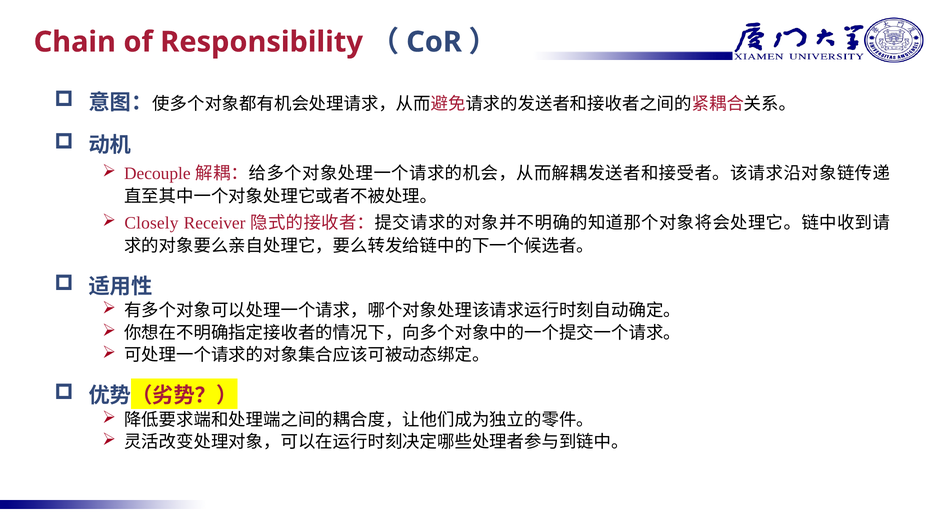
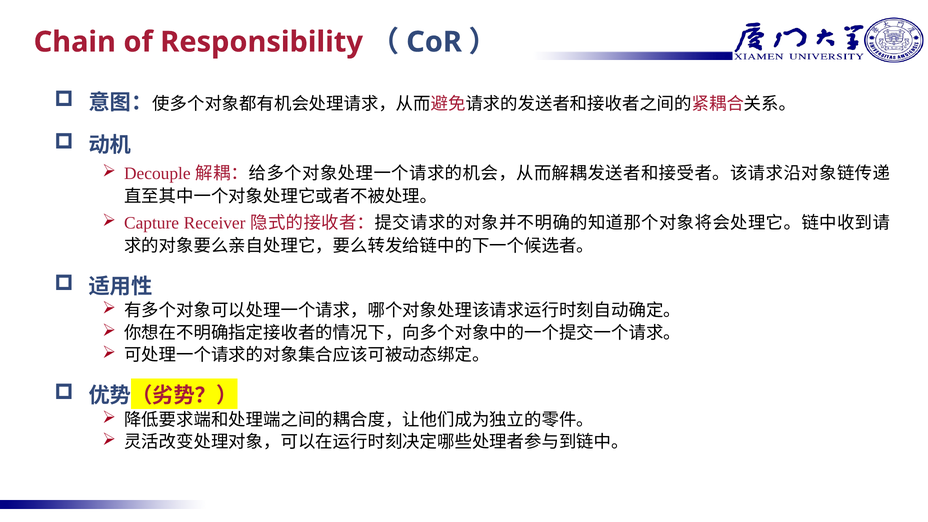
Closely: Closely -> Capture
